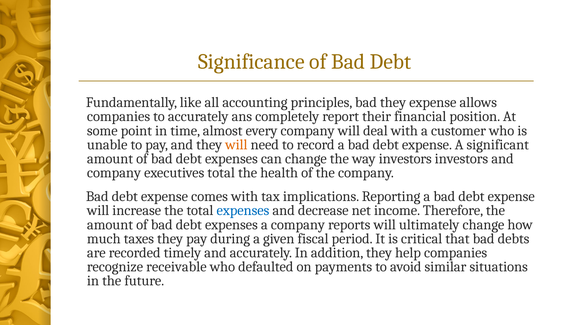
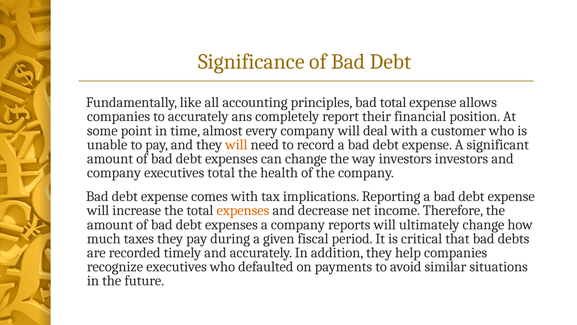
bad they: they -> total
expenses at (243, 210) colour: blue -> orange
recognize receivable: receivable -> executives
